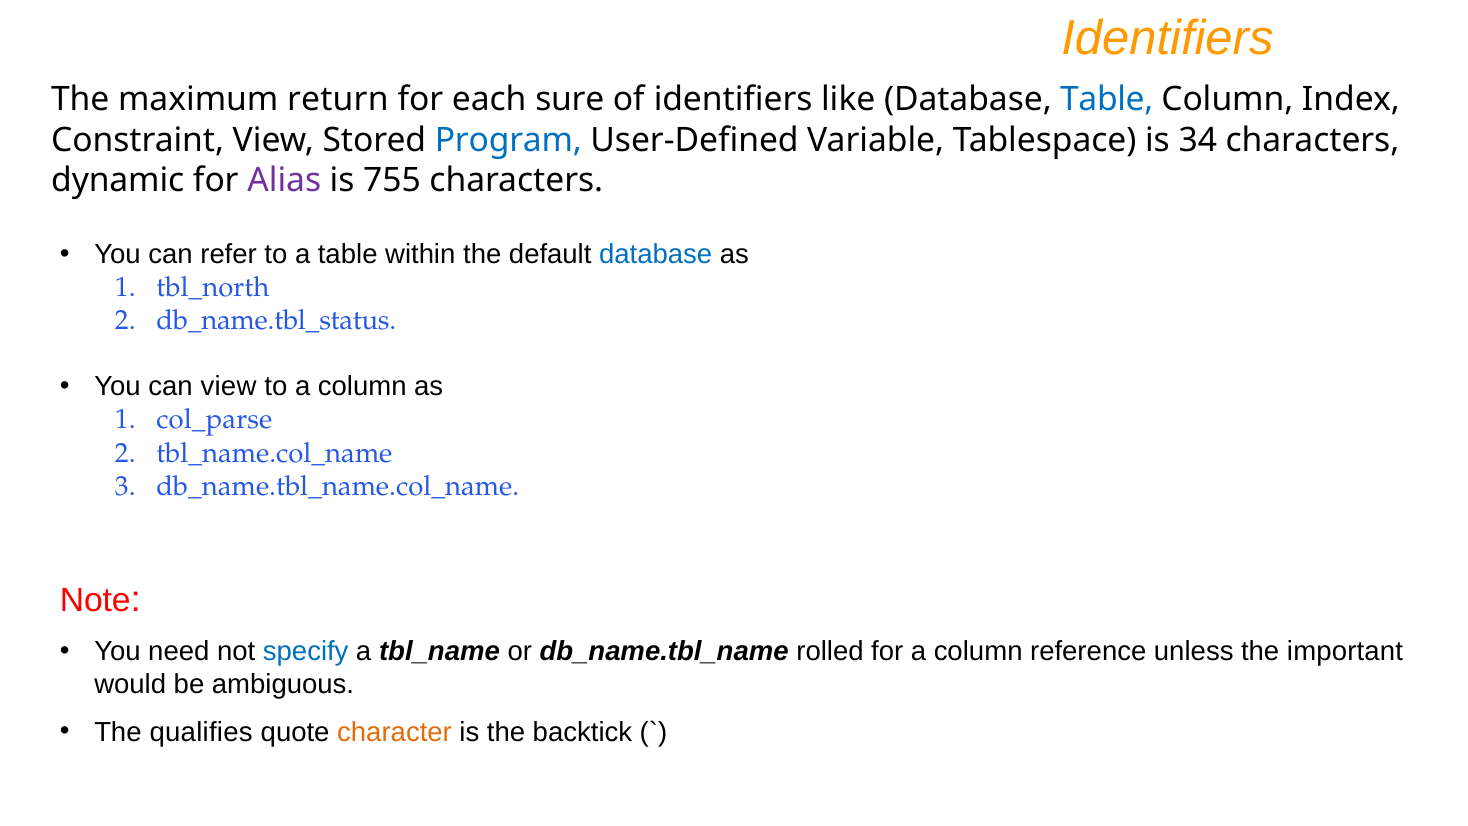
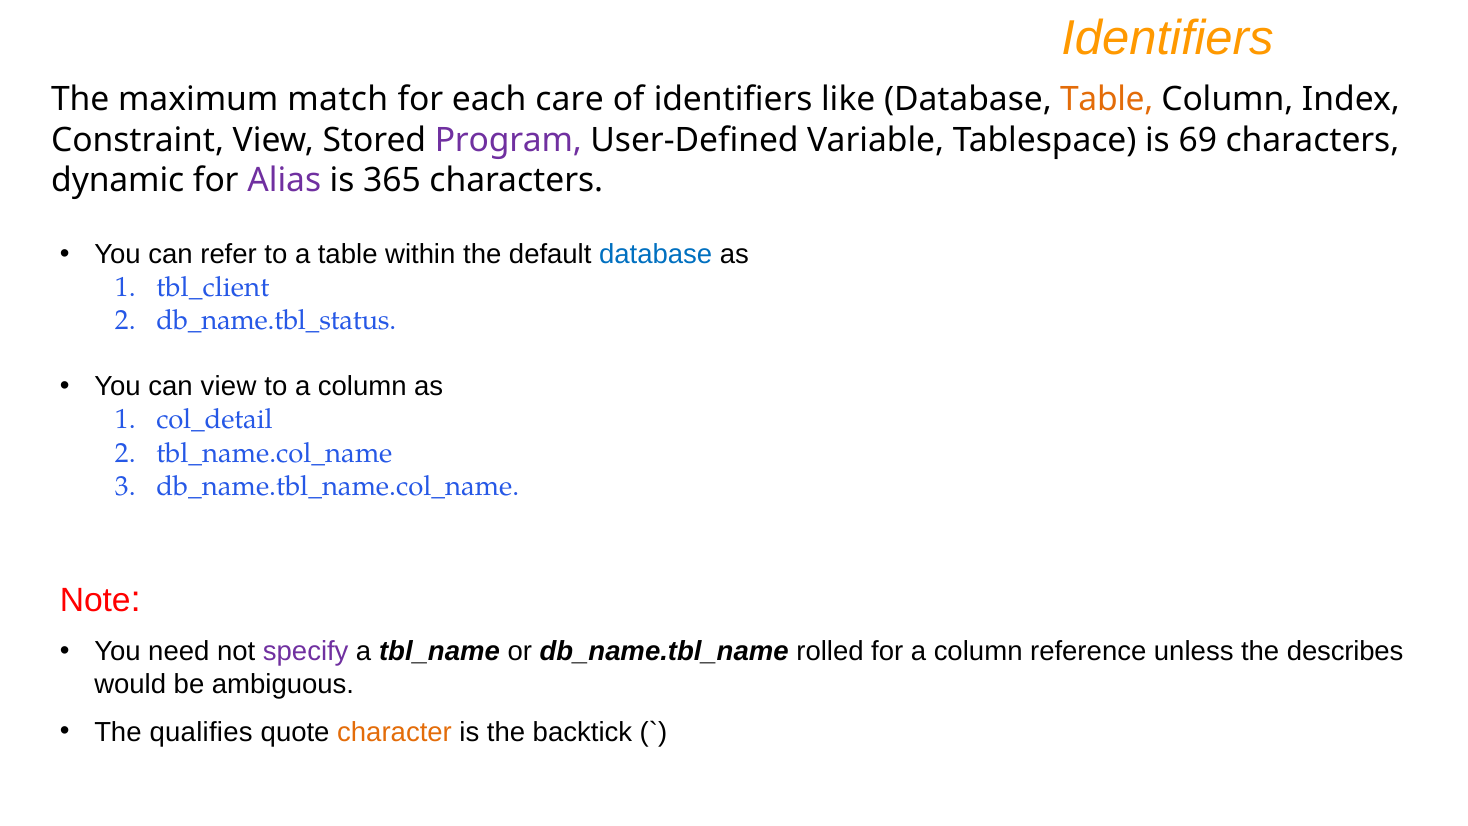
return: return -> match
sure: sure -> care
Table at (1107, 100) colour: blue -> orange
Program colour: blue -> purple
34: 34 -> 69
755: 755 -> 365
tbl_north: tbl_north -> tbl_client
col_parse: col_parse -> col_detail
specify colour: blue -> purple
important: important -> describes
